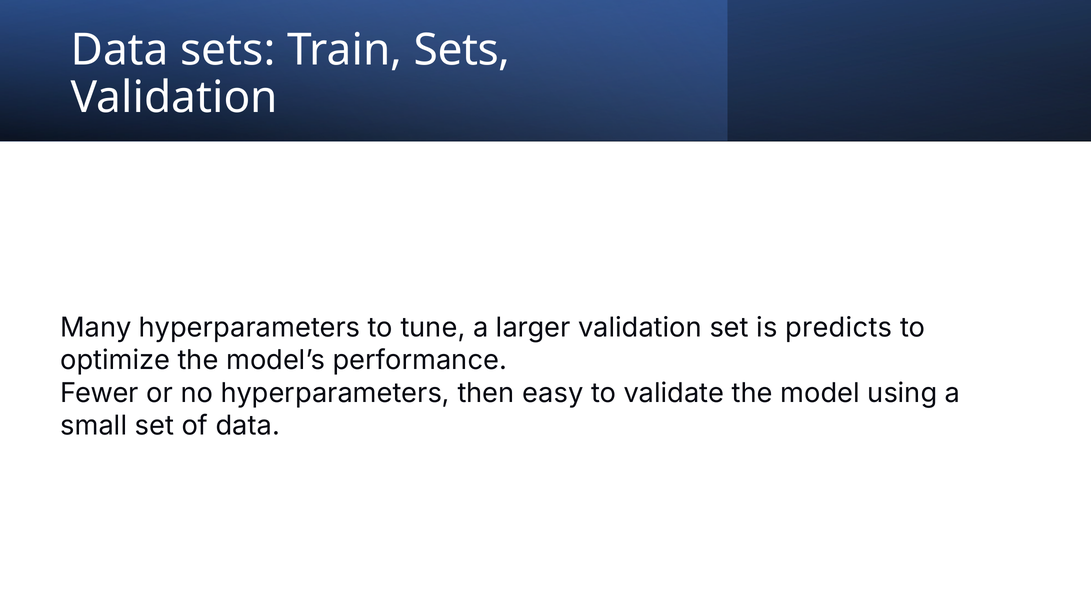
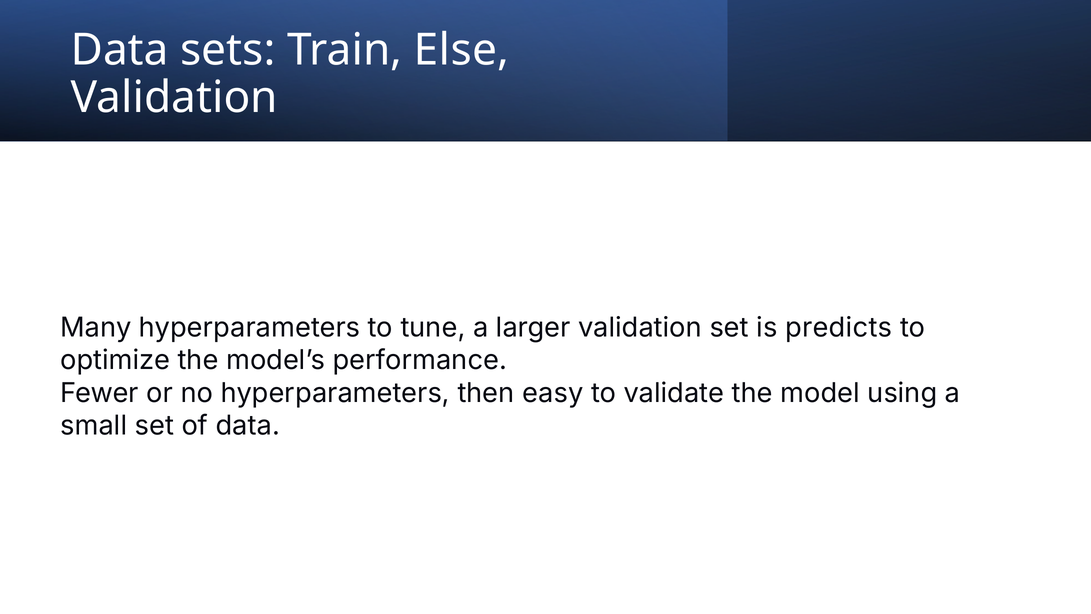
Train Sets: Sets -> Else
